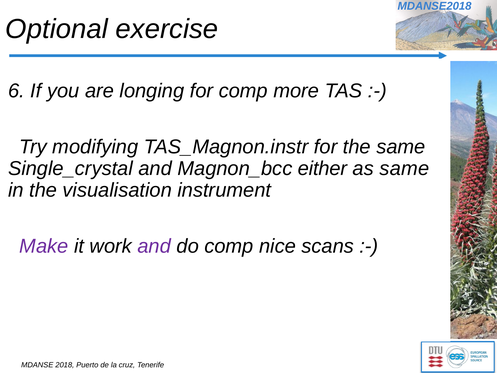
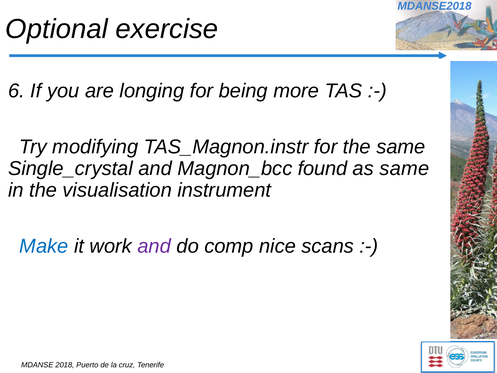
for comp: comp -> being
either: either -> found
Make colour: purple -> blue
